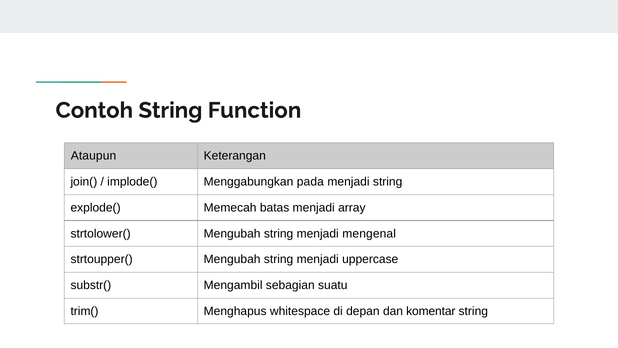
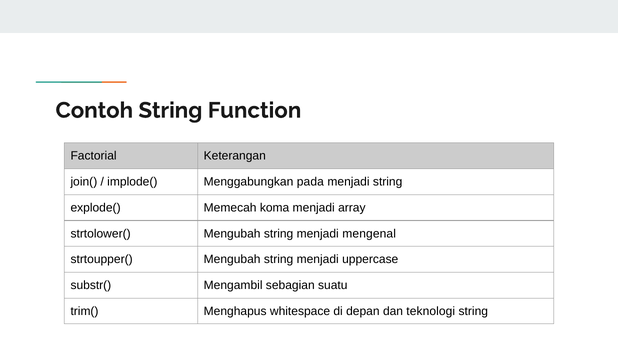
Ataupun: Ataupun -> Factorial
batas: batas -> koma
komentar: komentar -> teknologi
